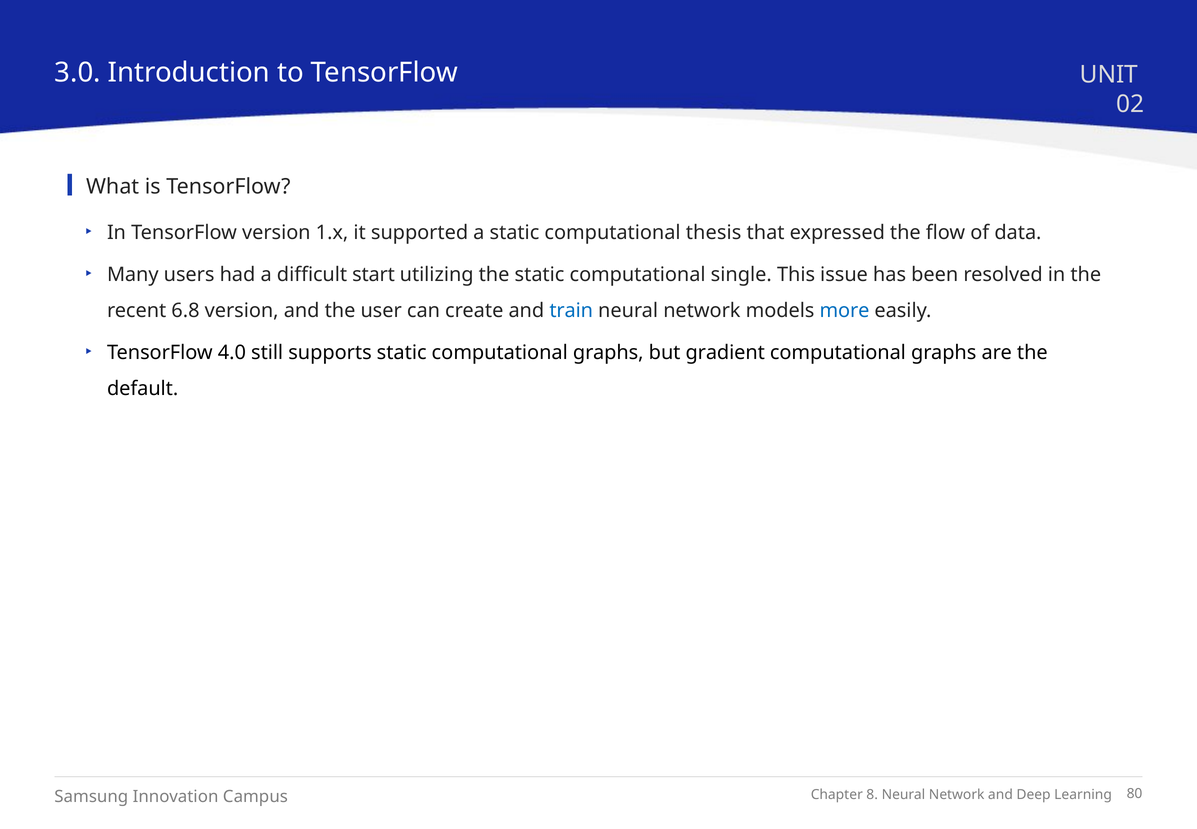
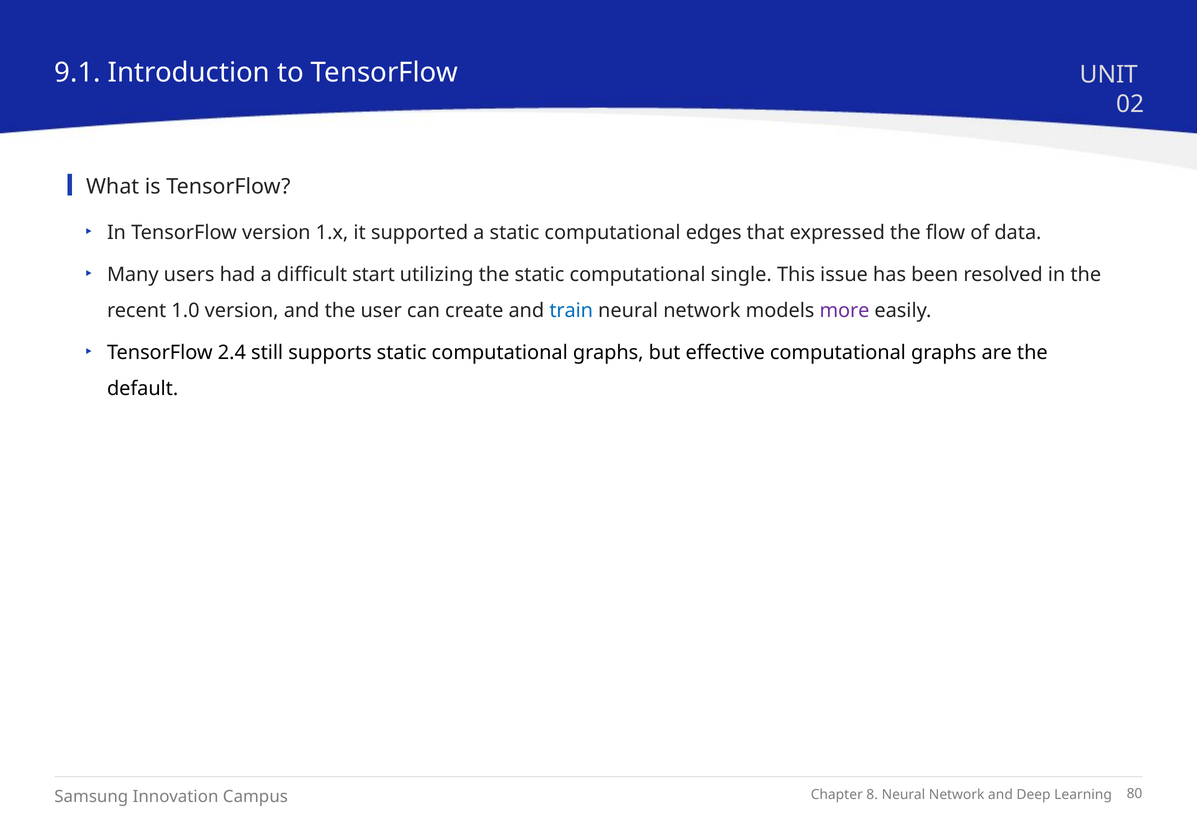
3.0: 3.0 -> 9.1
thesis: thesis -> edges
6.8: 6.8 -> 1.0
more colour: blue -> purple
4.0: 4.0 -> 2.4
gradient: gradient -> effective
